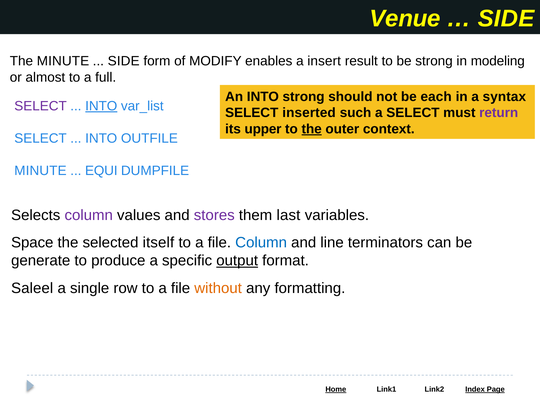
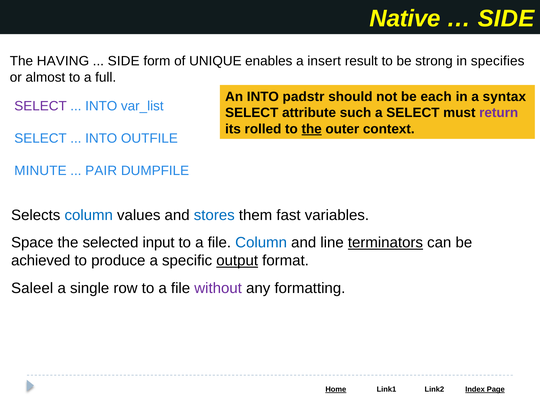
Venue: Venue -> Native
The MINUTE: MINUTE -> HAVING
MODIFY: MODIFY -> UNIQUE
modeling: modeling -> specifies
INTO strong: strong -> padstr
INTO at (101, 106) underline: present -> none
inserted: inserted -> attribute
upper: upper -> rolled
EQUI: EQUI -> PAIR
column at (89, 215) colour: purple -> blue
stores colour: purple -> blue
last: last -> fast
itself: itself -> input
terminators underline: none -> present
generate: generate -> achieved
without colour: orange -> purple
